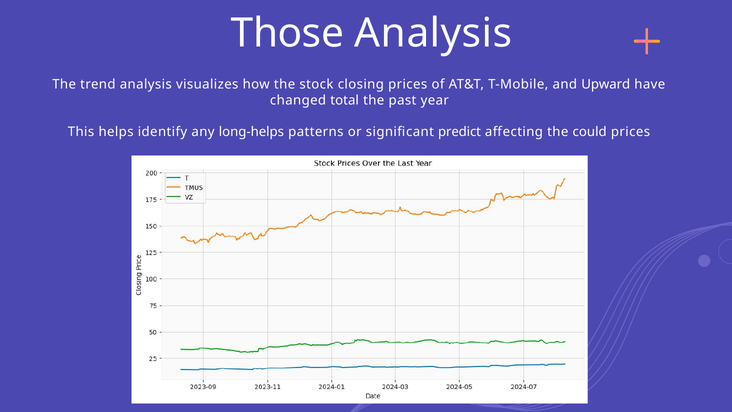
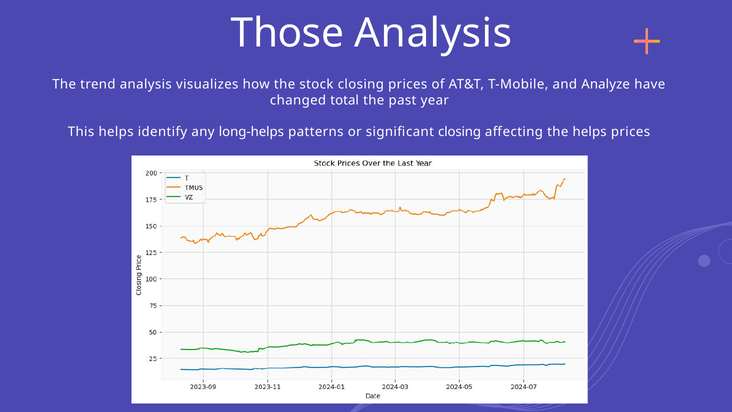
Upward: Upward -> Analyze
significant predict: predict -> closing
the could: could -> helps
